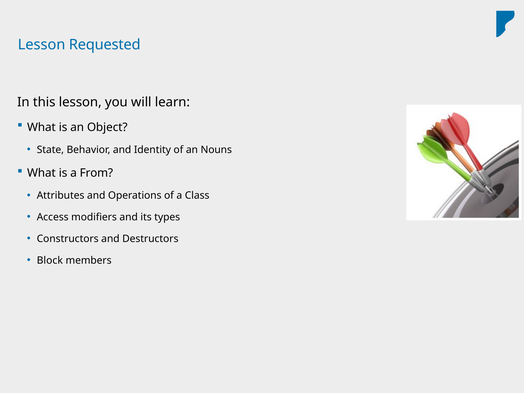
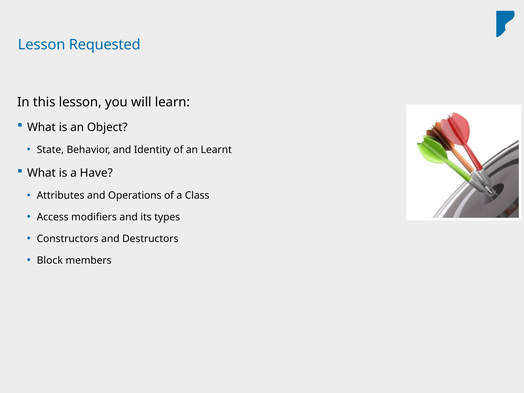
Nouns: Nouns -> Learnt
From: From -> Have
